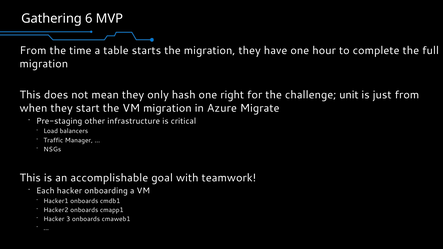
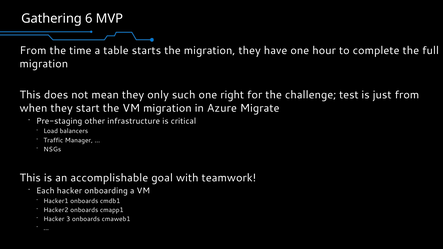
hash: hash -> such
unit: unit -> test
